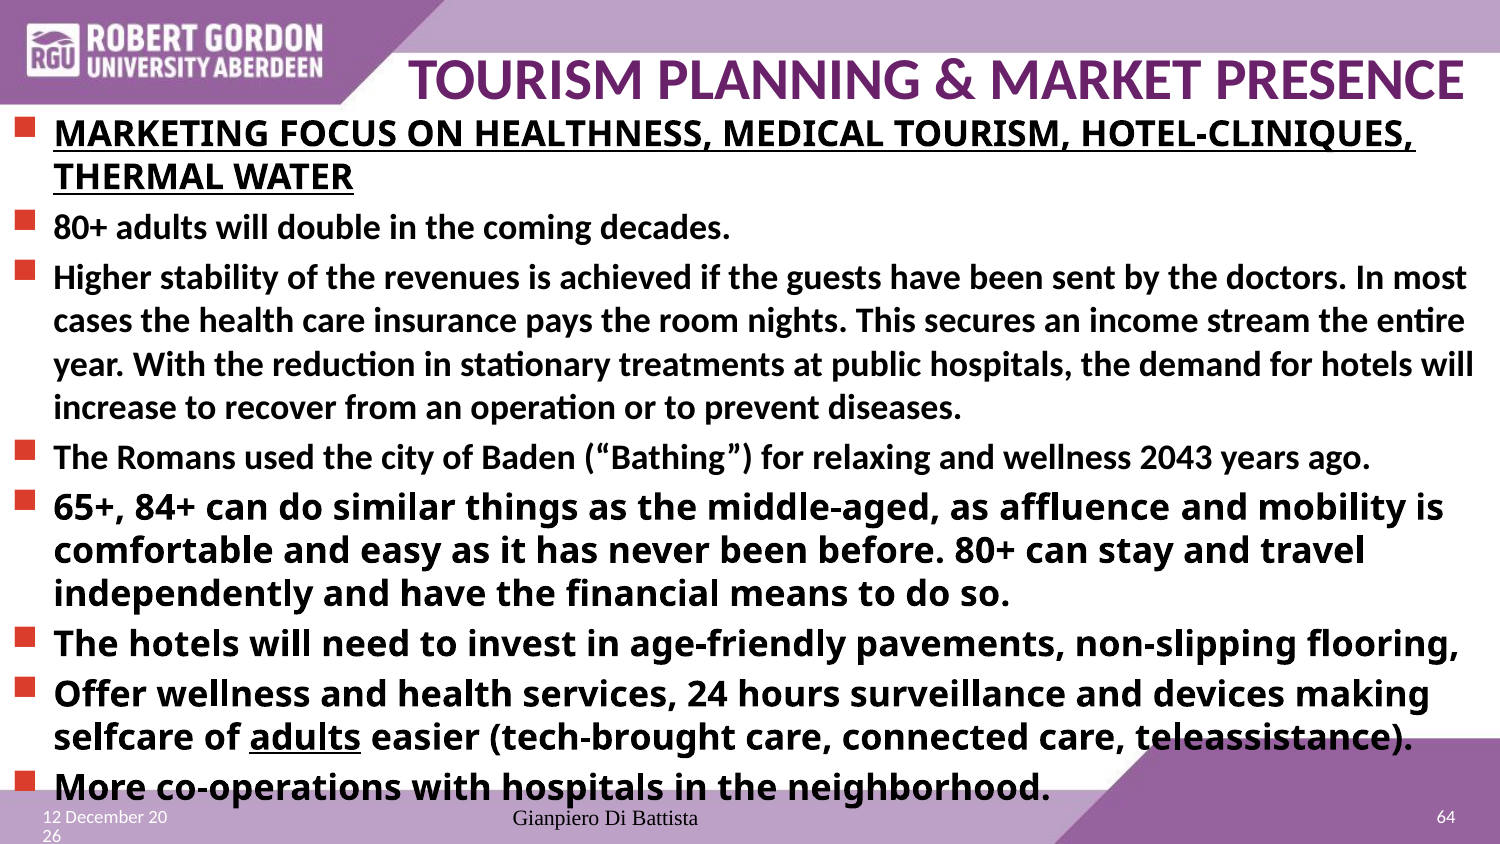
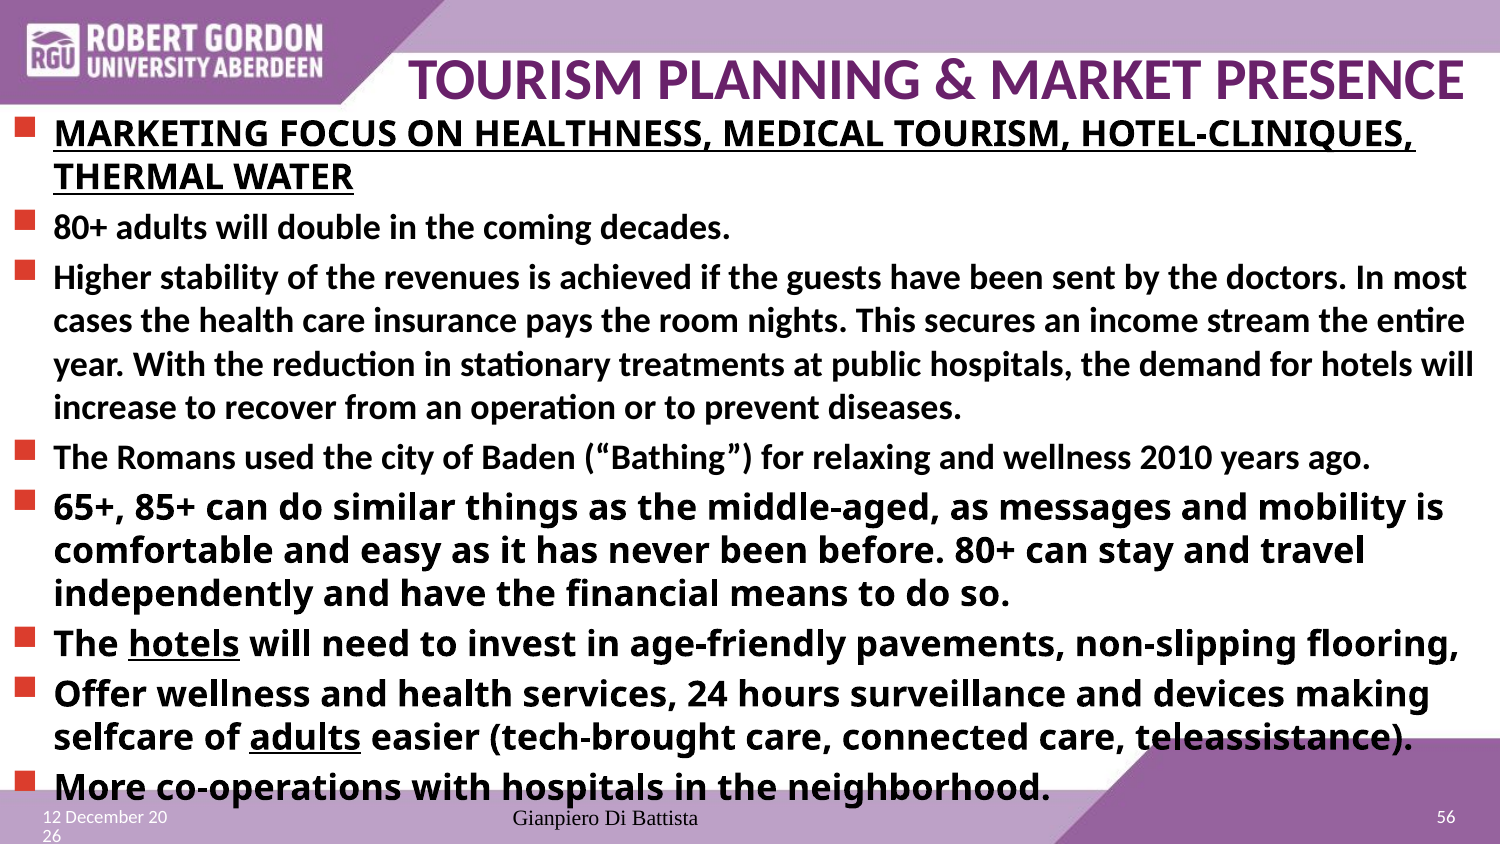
2043: 2043 -> 2010
84+: 84+ -> 85+
affluence: affluence -> messages
hotels at (184, 644) underline: none -> present
64: 64 -> 56
